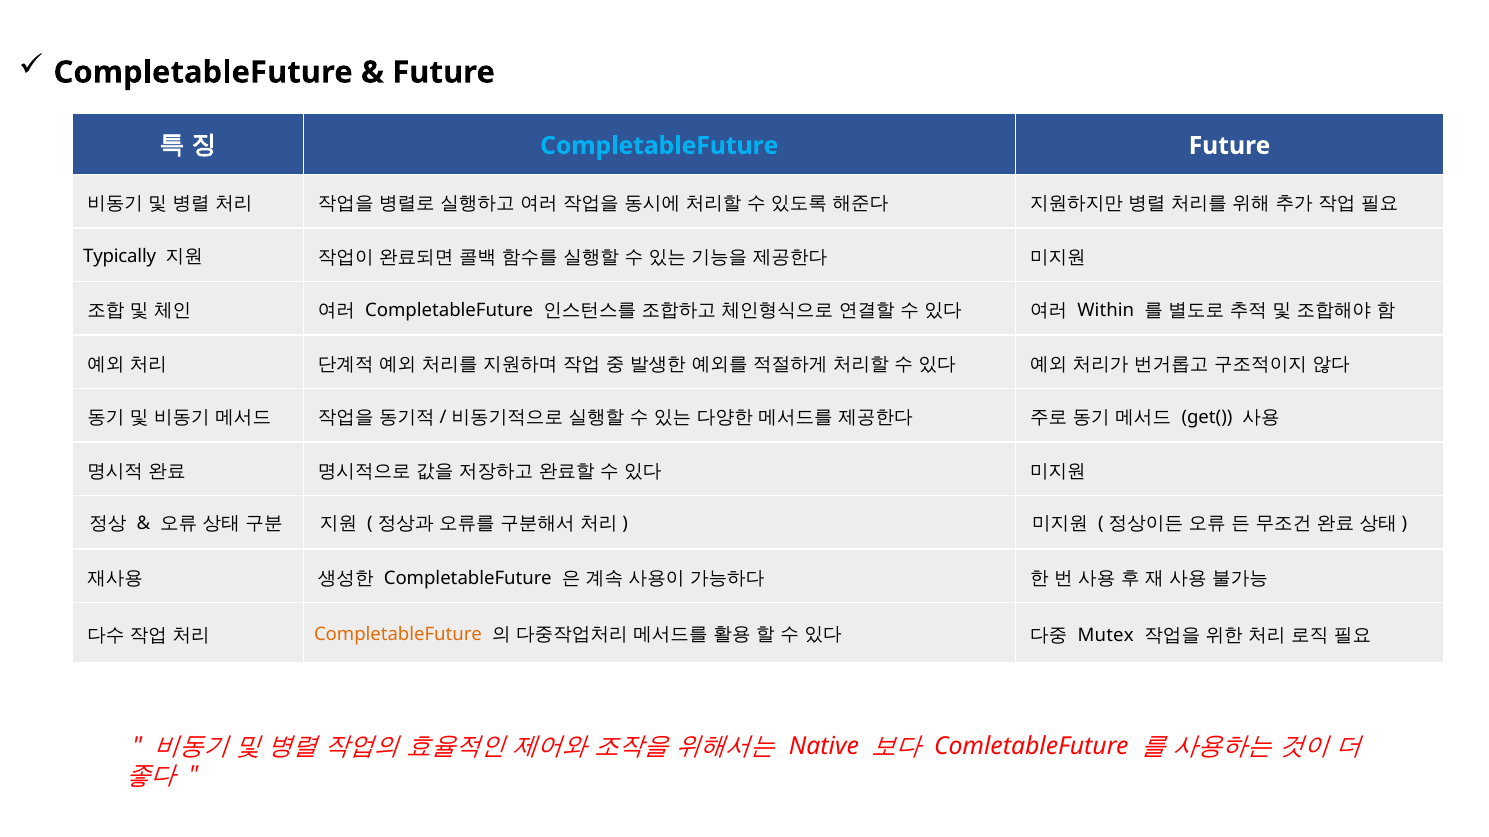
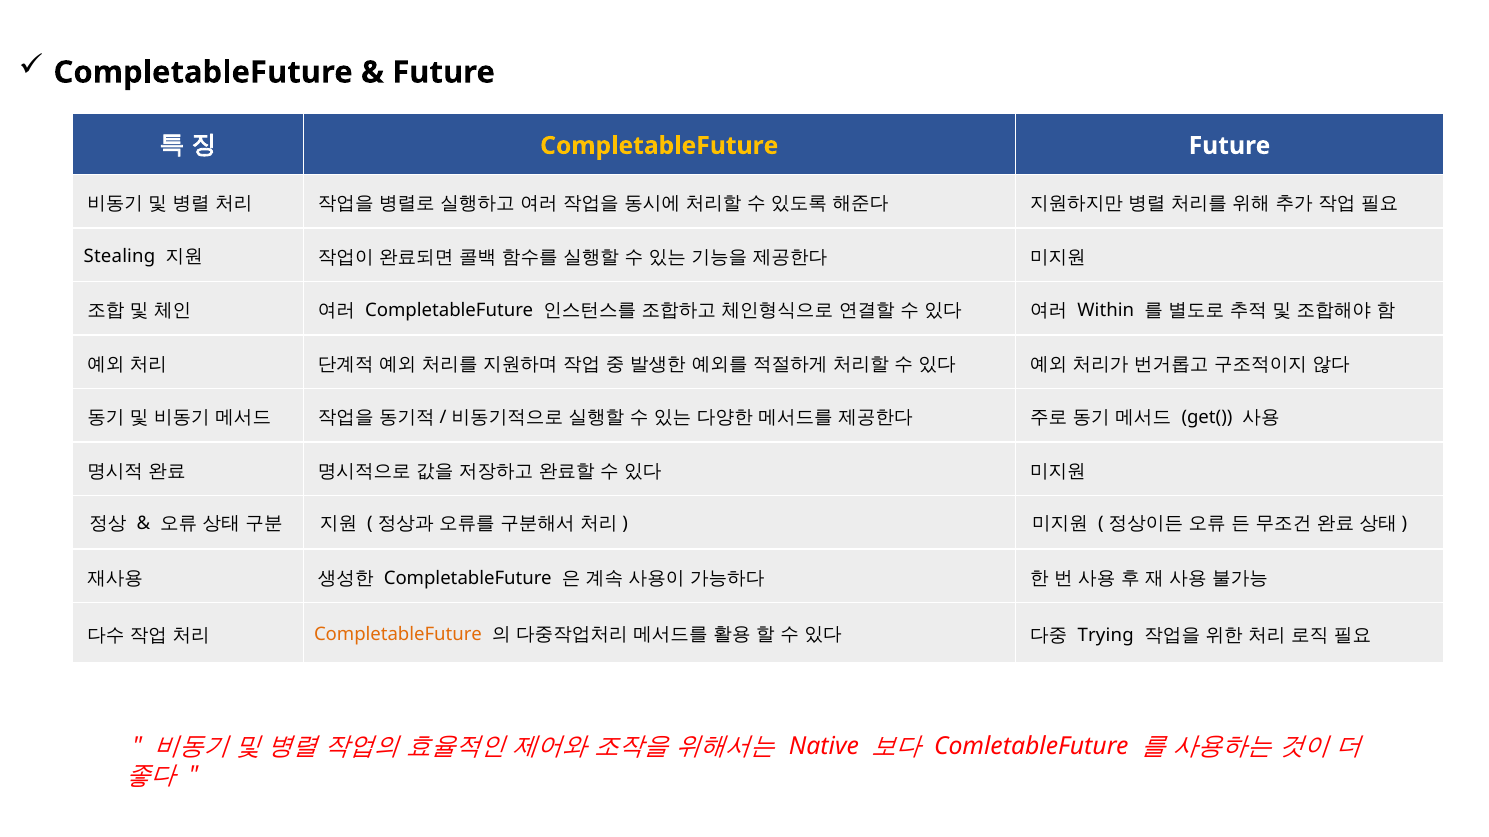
CompletableFuture at (659, 146) colour: light blue -> yellow
Typically: Typically -> Stealing
Mutex: Mutex -> Trying
